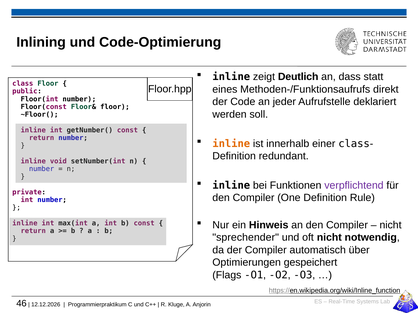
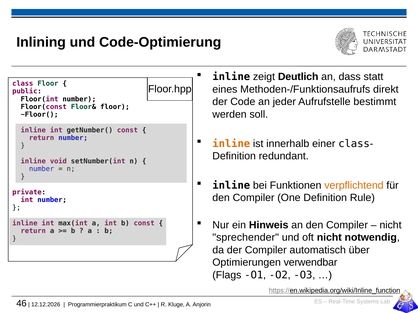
deklariert: deklariert -> bestimmt
verpflichtend colour: purple -> orange
gespeichert: gespeichert -> verwendbar
